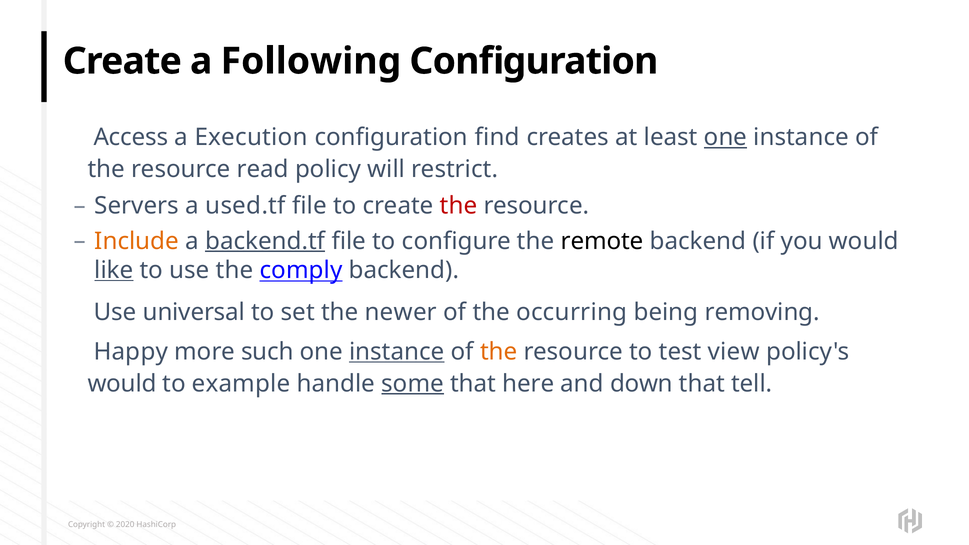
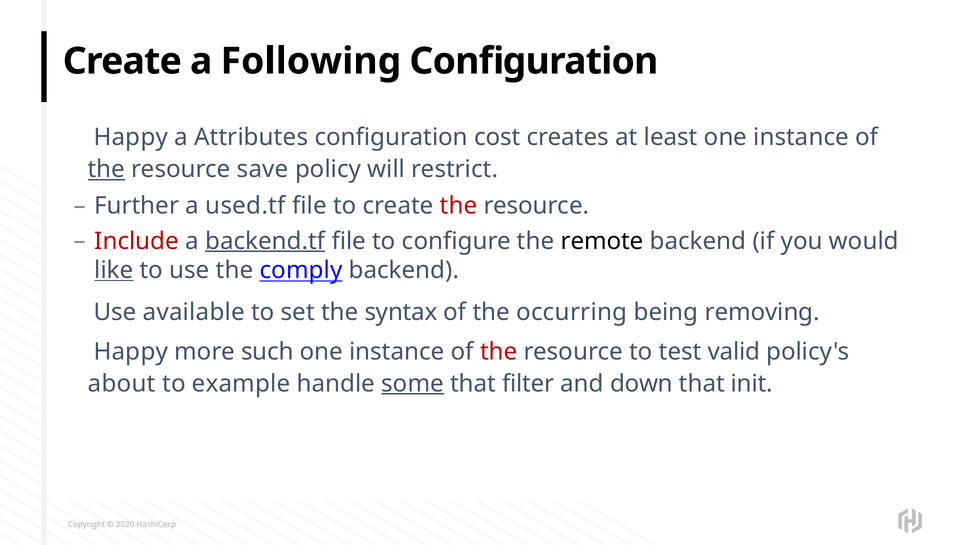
Access at (131, 137): Access -> Happy
Execution: Execution -> Attributes
find: find -> cost
one at (726, 137) underline: present -> none
the at (106, 169) underline: none -> present
read: read -> save
Servers: Servers -> Further
Include colour: orange -> red
universal: universal -> available
newer: newer -> syntax
instance at (397, 352) underline: present -> none
the at (499, 352) colour: orange -> red
view: view -> valid
would at (122, 384): would -> about
here: here -> filter
tell: tell -> init
